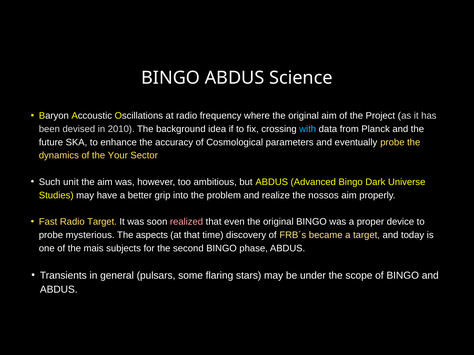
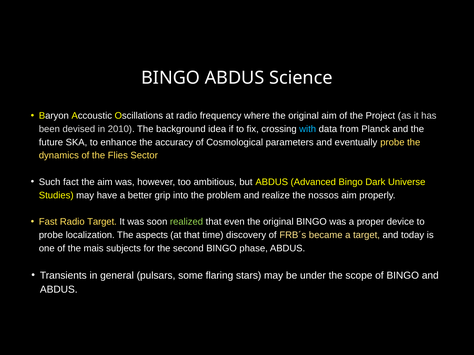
Your: Your -> Flies
unit: unit -> fact
realized colour: pink -> light green
mysterious: mysterious -> localization
